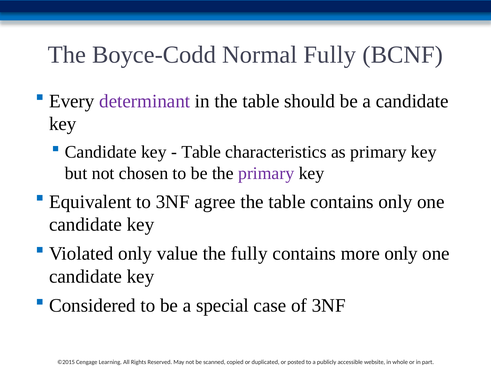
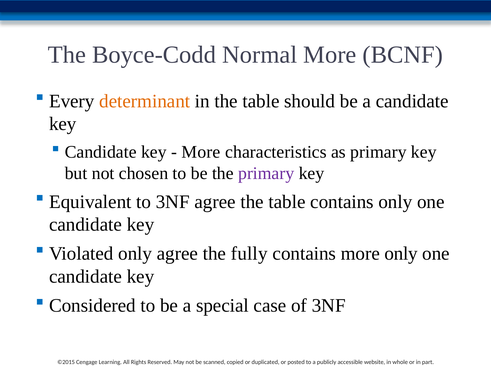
Normal Fully: Fully -> More
determinant colour: purple -> orange
Table at (201, 152): Table -> More
only value: value -> agree
